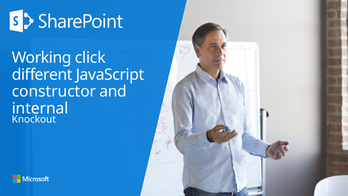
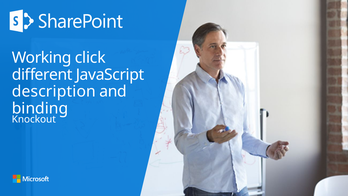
constructor: constructor -> description
internal: internal -> binding
